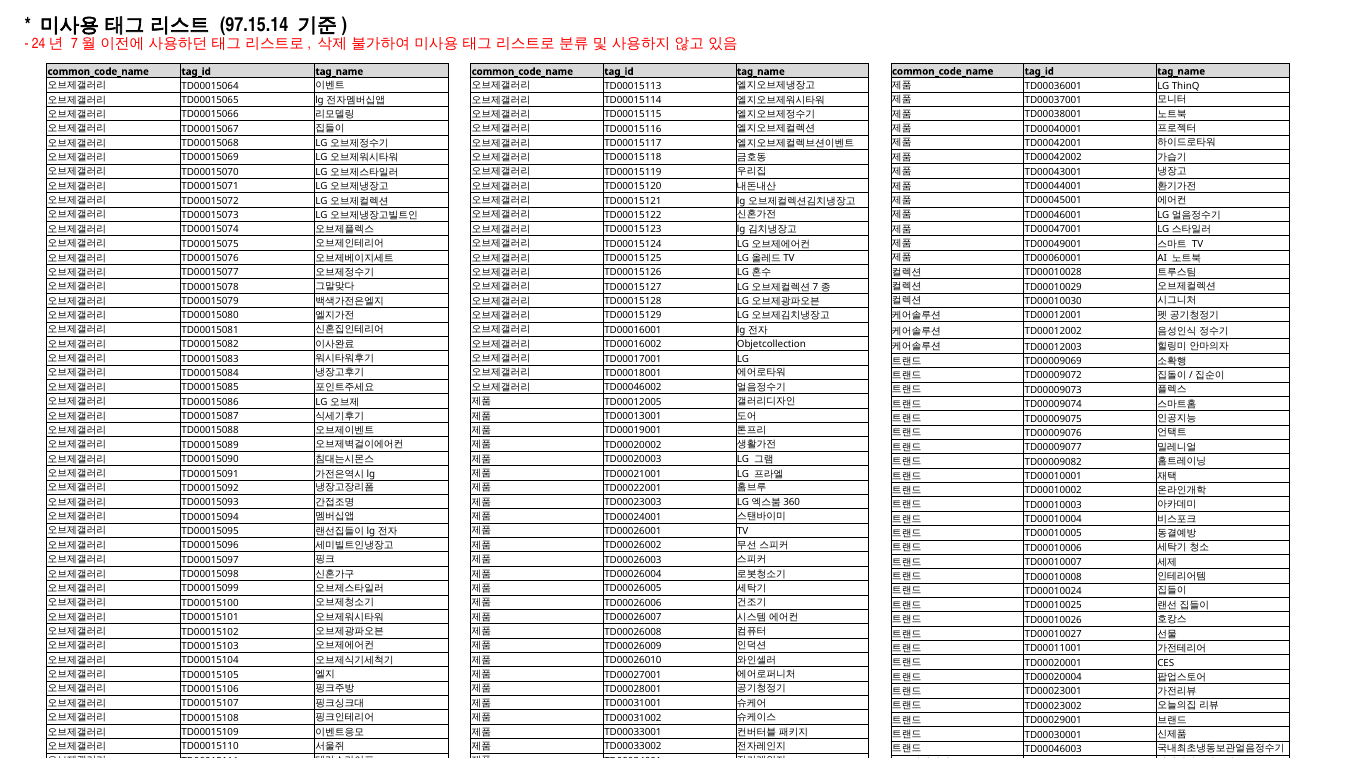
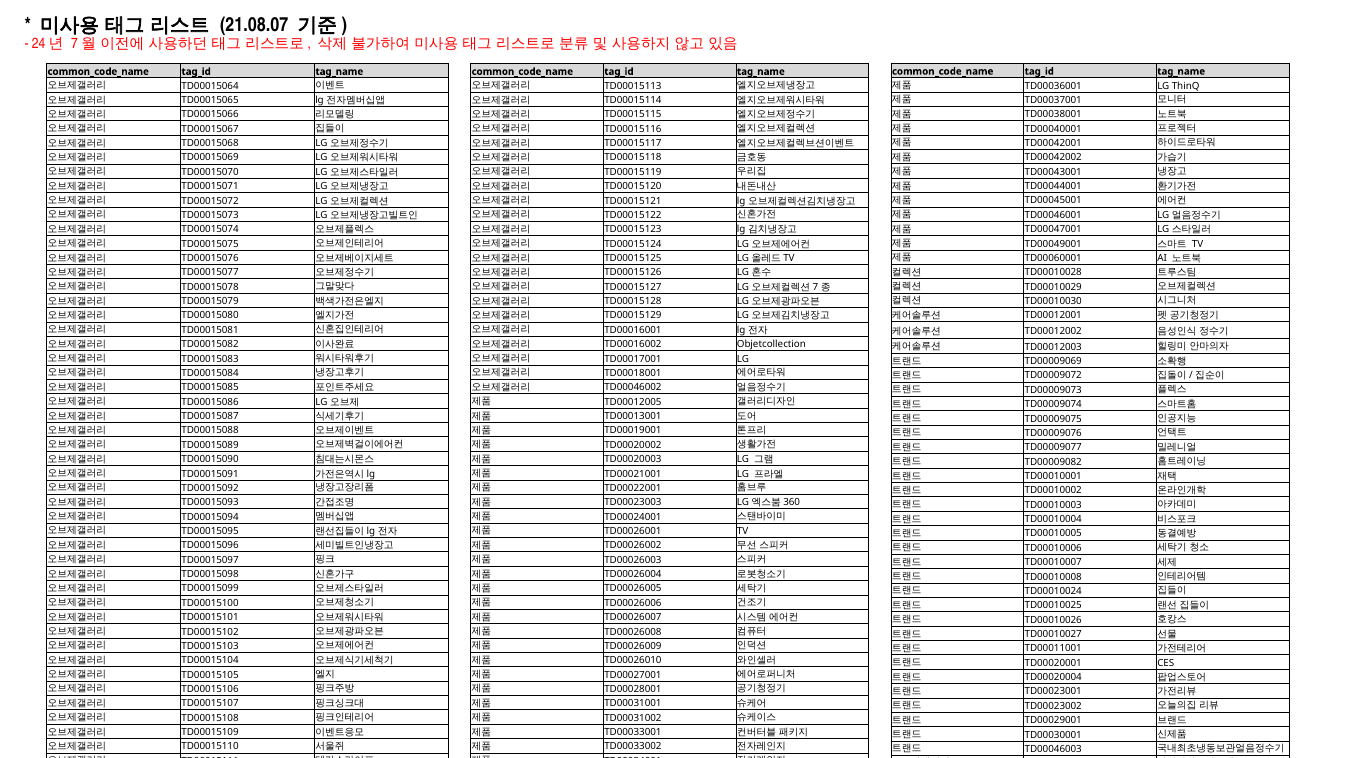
97.15.14: 97.15.14 -> 21.08.07
